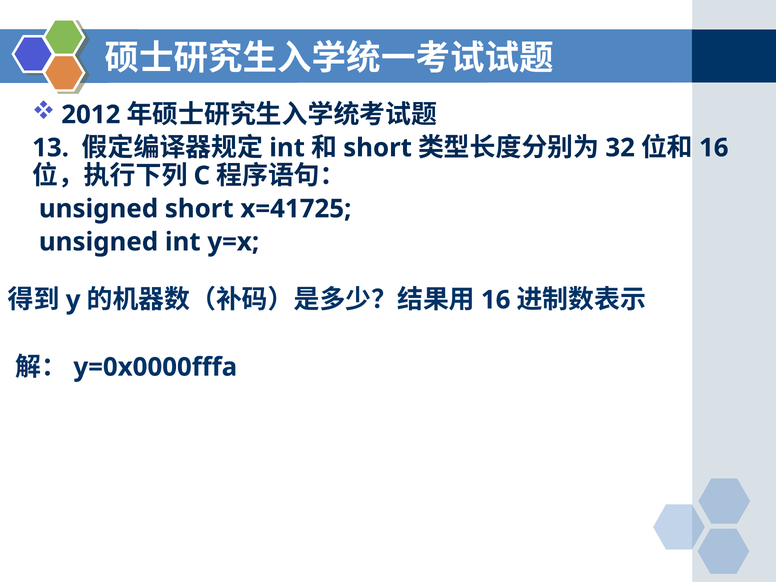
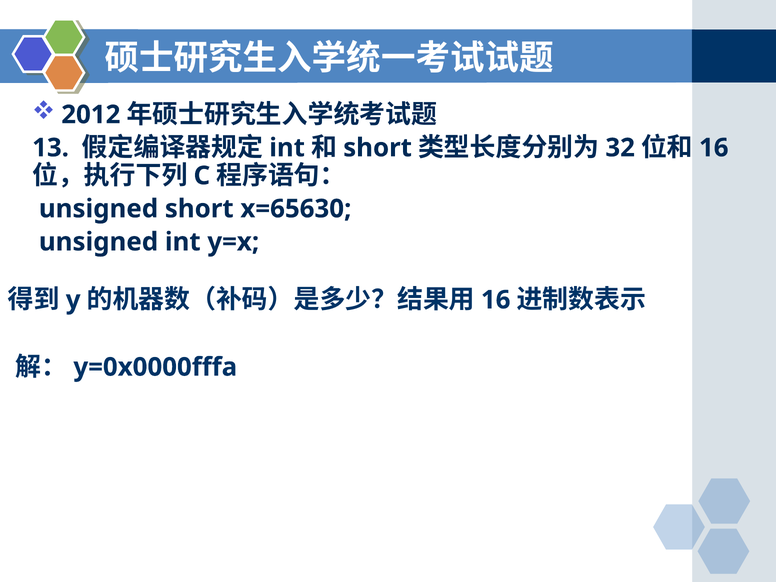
x=41725: x=41725 -> x=65630
